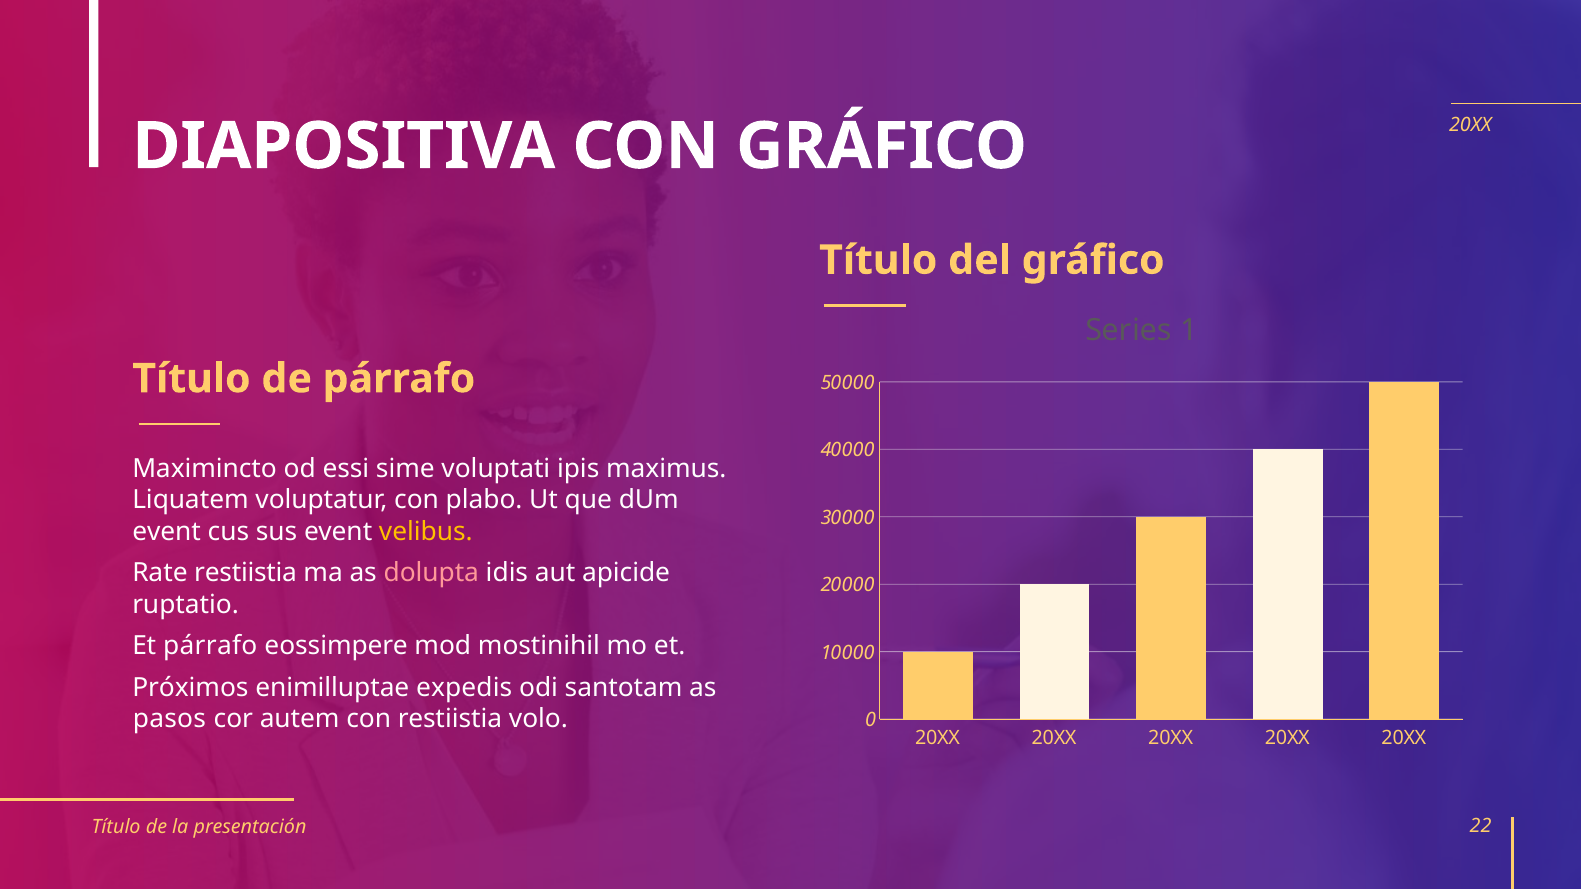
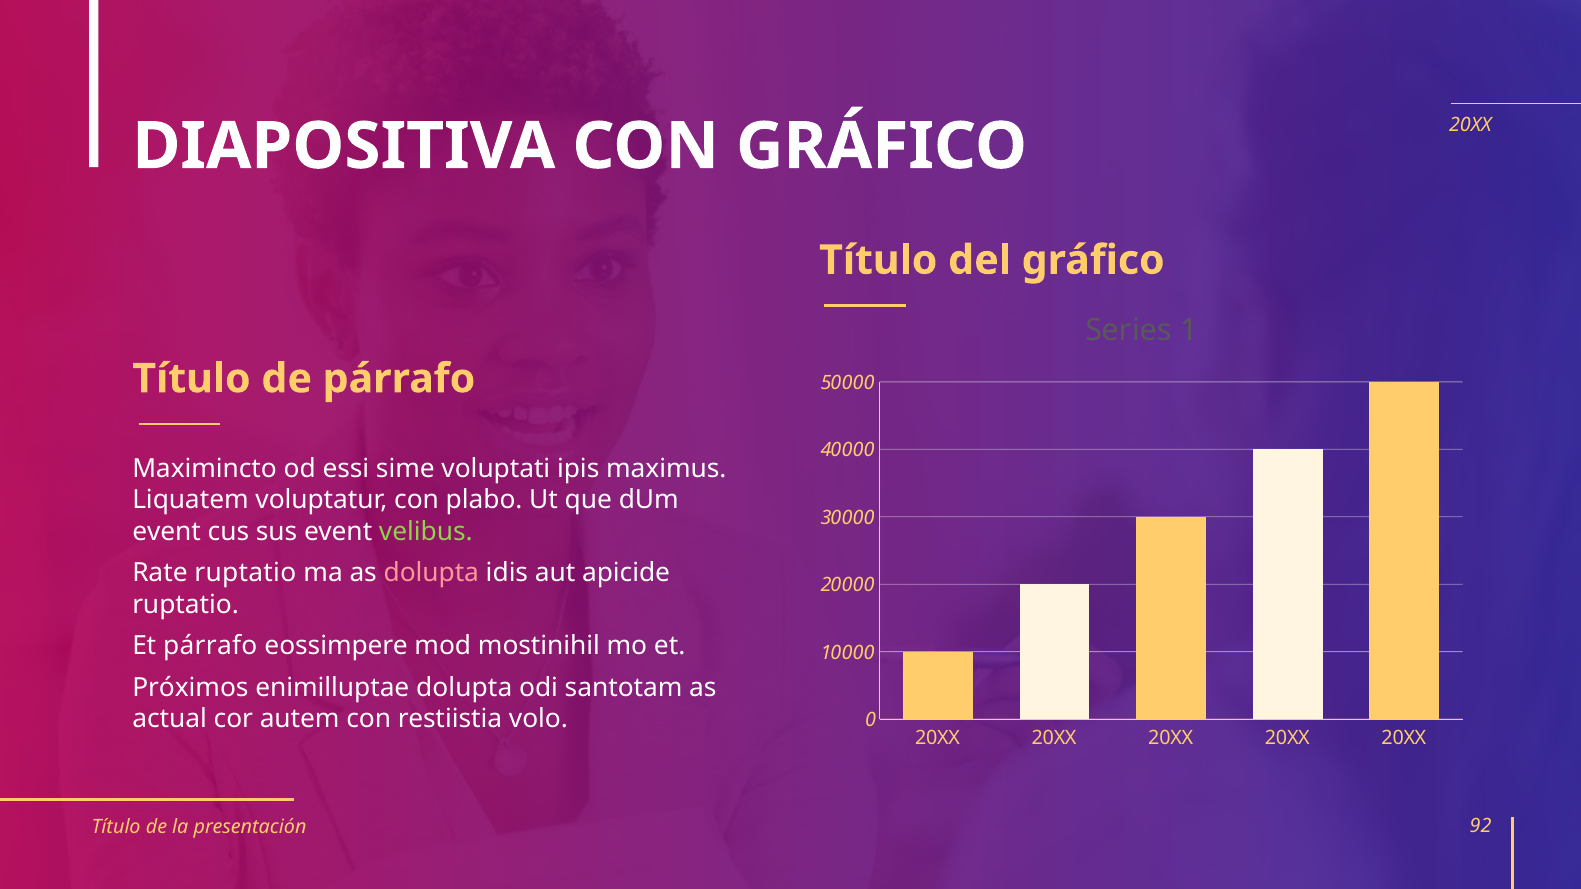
velibus colour: yellow -> light green
Rate restiistia: restiistia -> ruptatio
enimilluptae expedis: expedis -> dolupta
pasos: pasos -> actual
22: 22 -> 92
